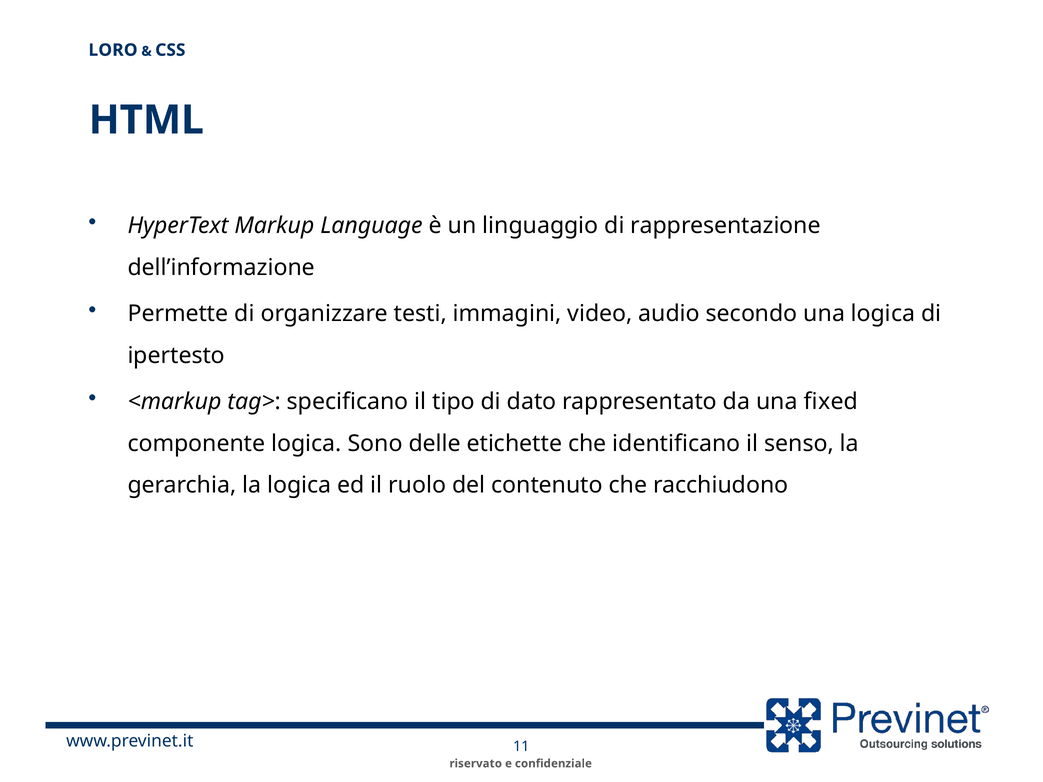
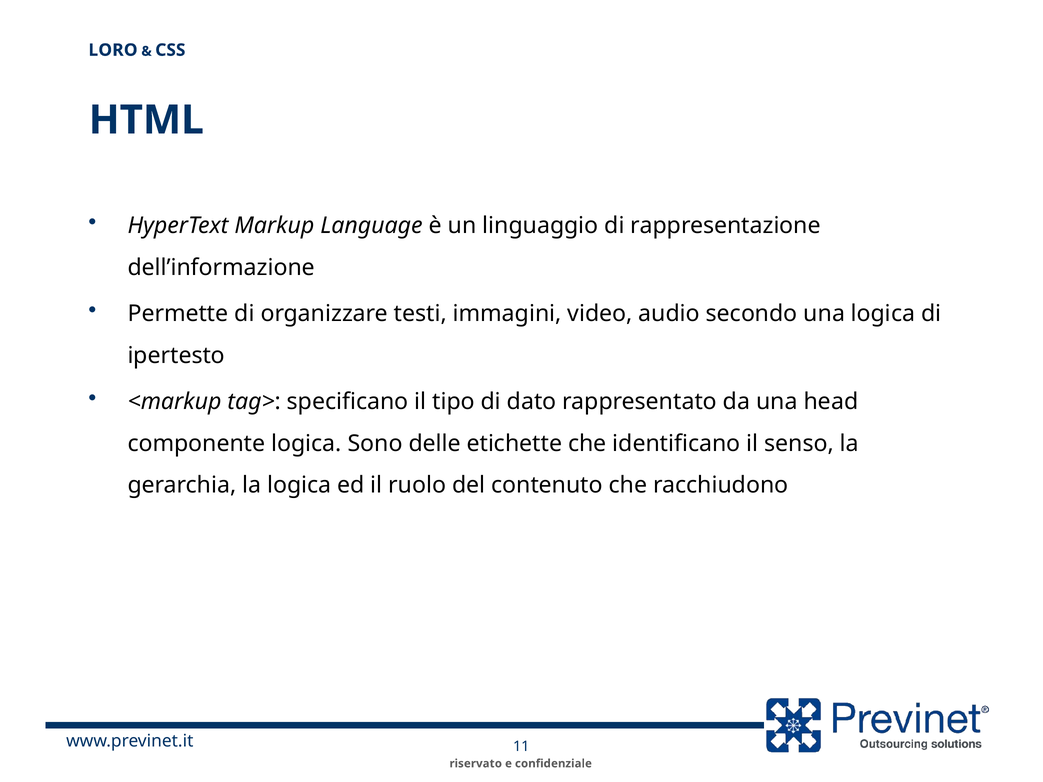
fixed: fixed -> head
